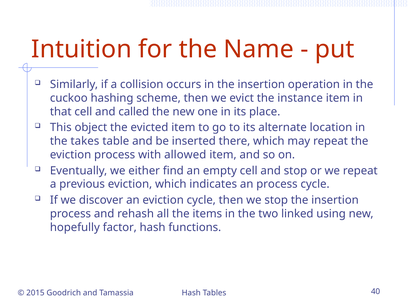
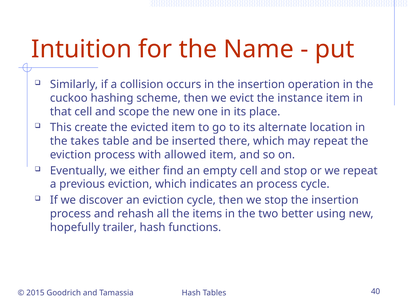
called: called -> scope
object: object -> create
linked: linked -> better
factor: factor -> trailer
